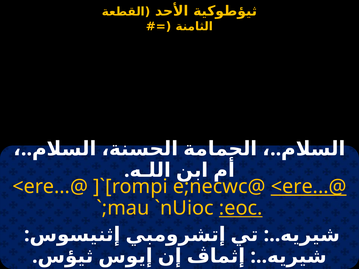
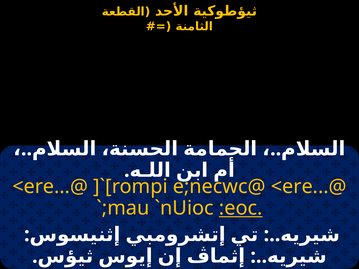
<ere...@ at (309, 187) underline: present -> none
